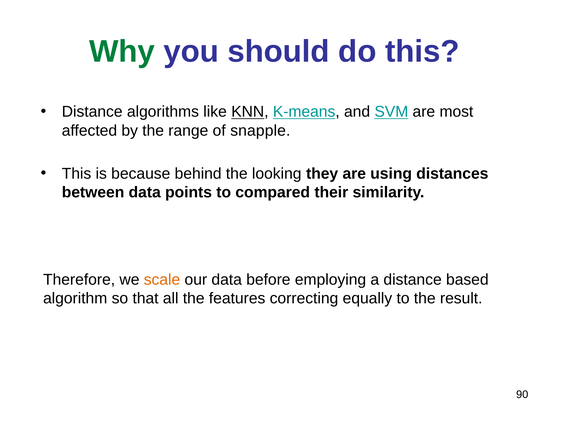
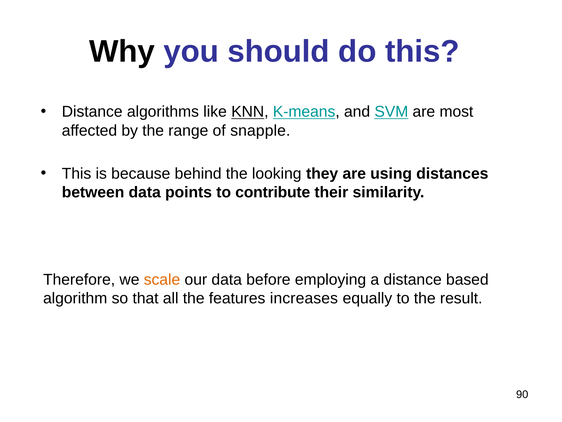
Why colour: green -> black
compared: compared -> contribute
correcting: correcting -> increases
